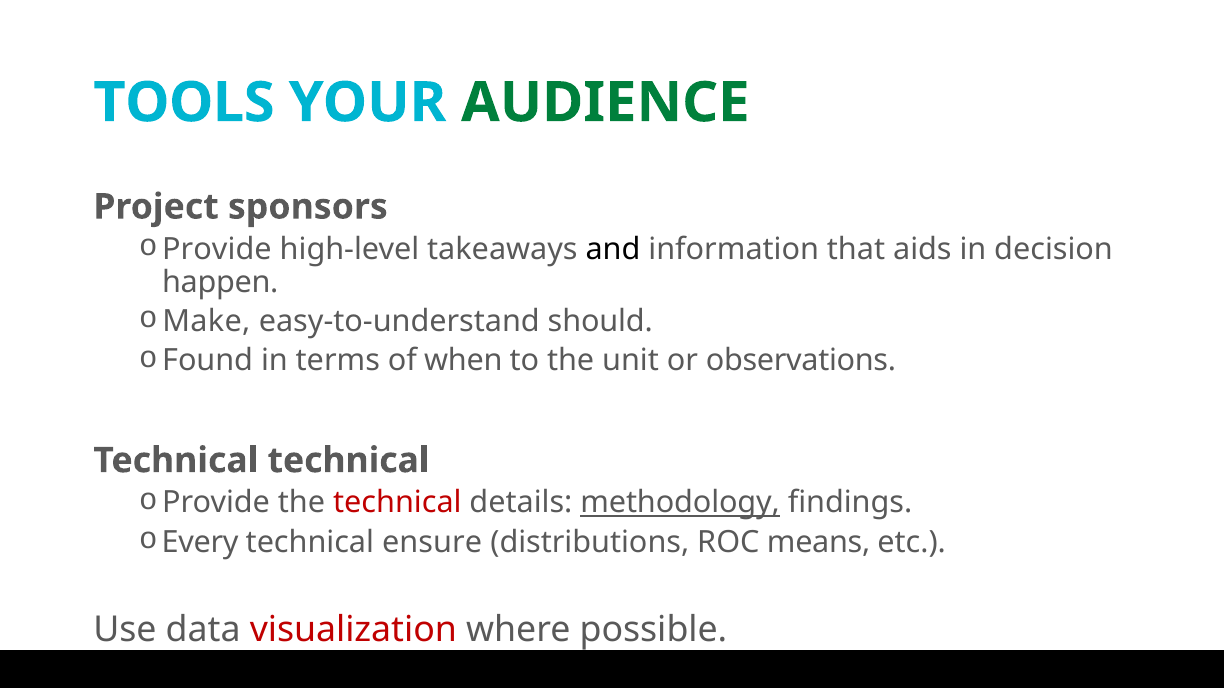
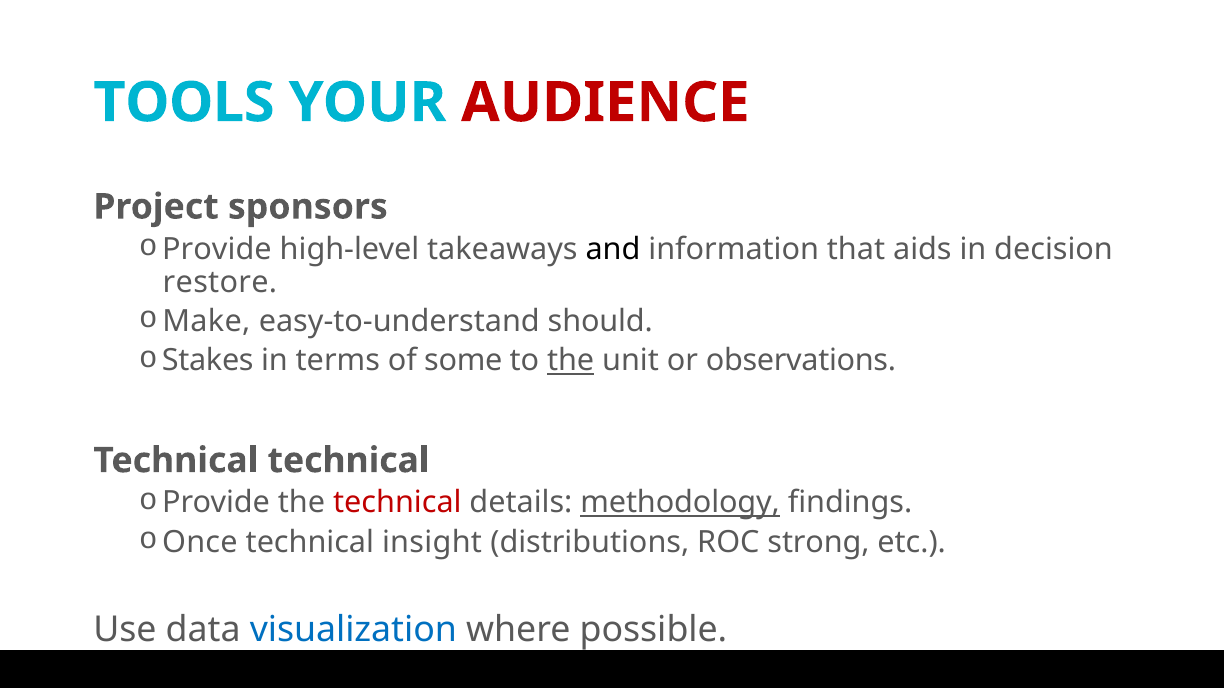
AUDIENCE colour: green -> red
happen: happen -> restore
Found: Found -> Stakes
when: when -> some
the at (571, 361) underline: none -> present
Every: Every -> Once
ensure: ensure -> insight
means: means -> strong
visualization colour: red -> blue
